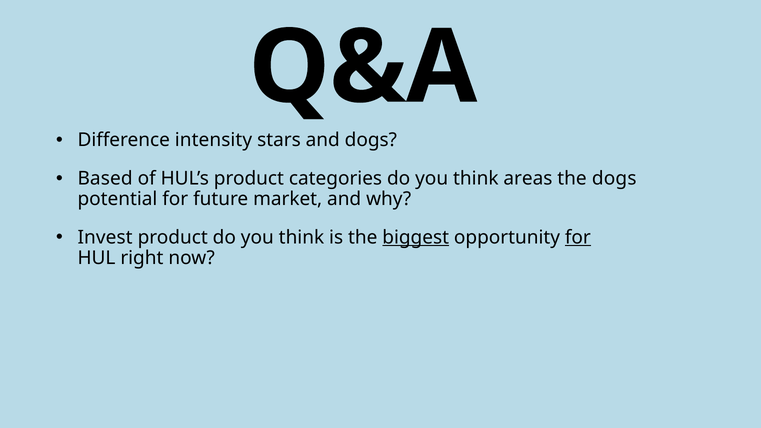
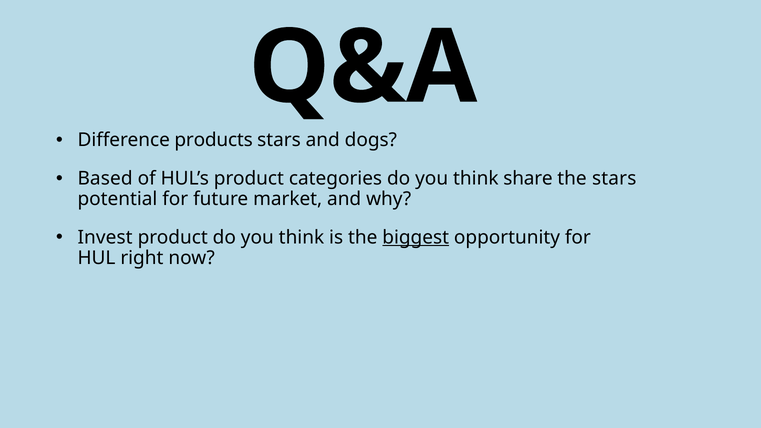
intensity: intensity -> products
areas: areas -> share
the dogs: dogs -> stars
for at (578, 237) underline: present -> none
